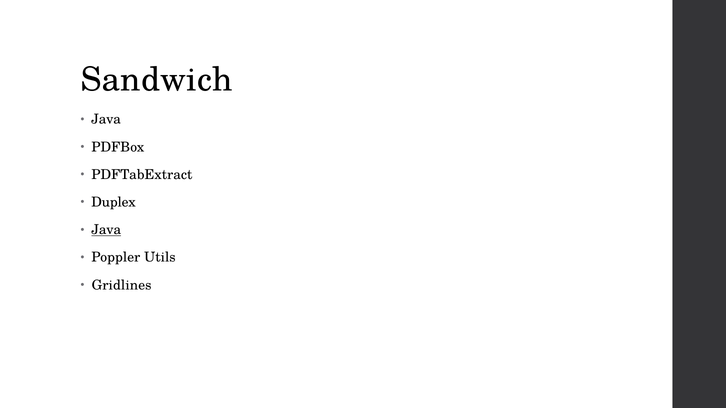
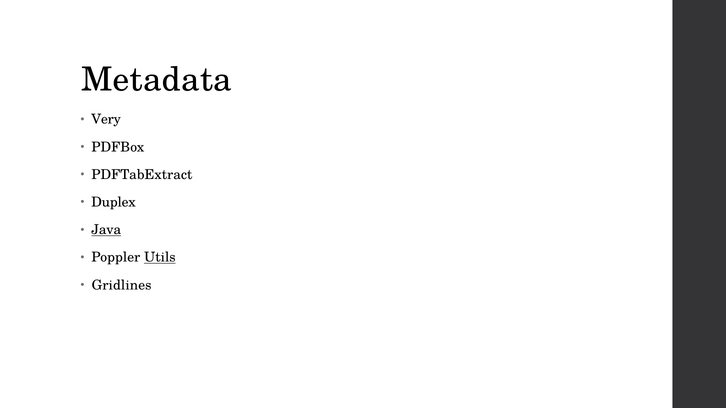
Sandwich: Sandwich -> Metadata
Java at (106, 120): Java -> Very
Utils underline: none -> present
